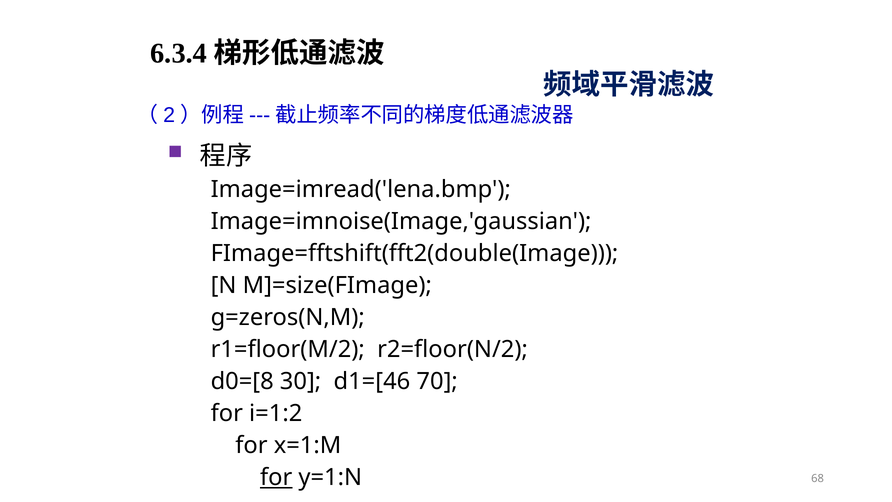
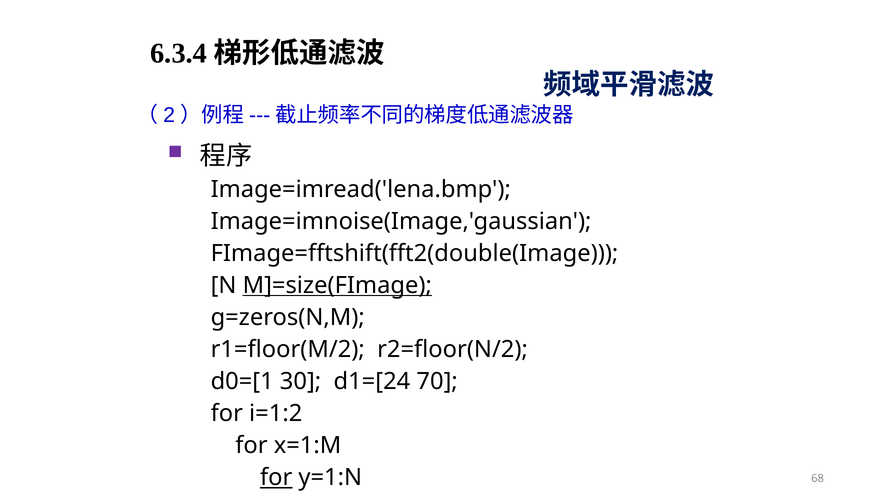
M]=size(FImage underline: none -> present
d0=[8: d0=[8 -> d0=[1
d1=[46: d1=[46 -> d1=[24
